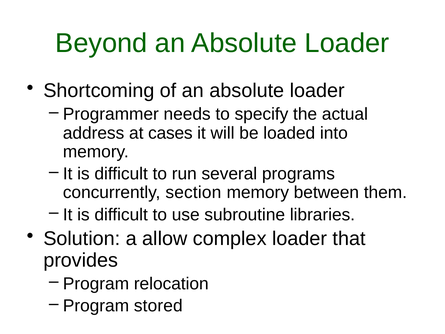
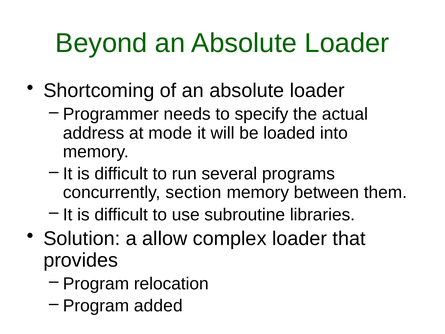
cases: cases -> mode
stored: stored -> added
